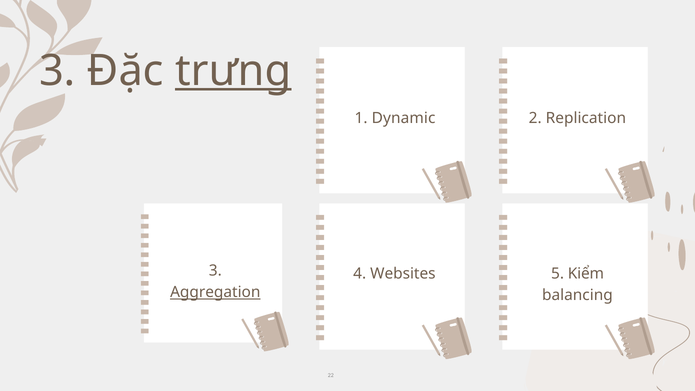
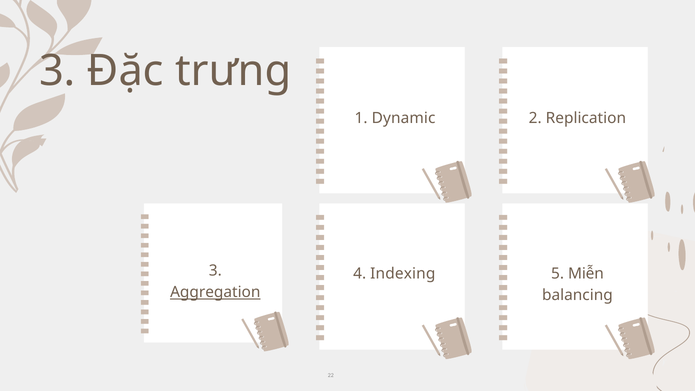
trưng underline: present -> none
Websites: Websites -> Indexing
Kiểm: Kiểm -> Miễn
